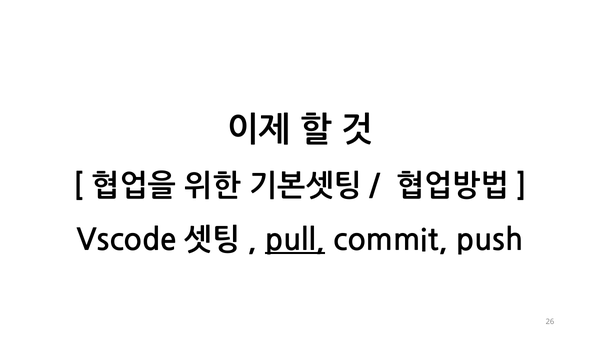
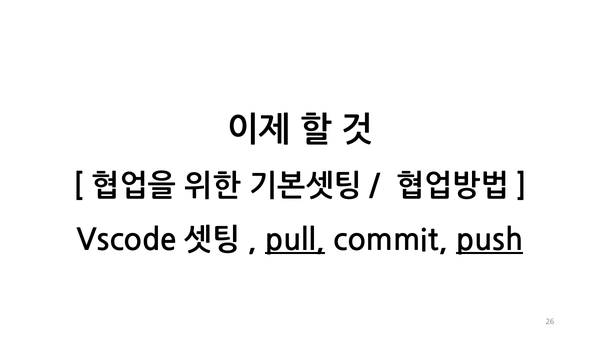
push underline: none -> present
